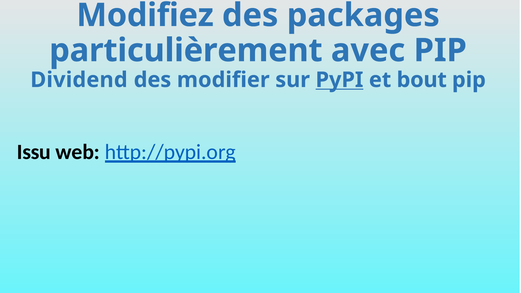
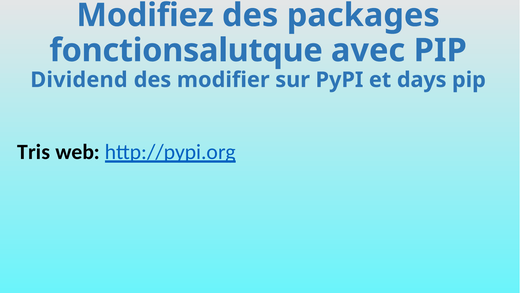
particulièrement: particulièrement -> fonctionsalutque
PyPI underline: present -> none
bout: bout -> days
Issu: Issu -> Tris
